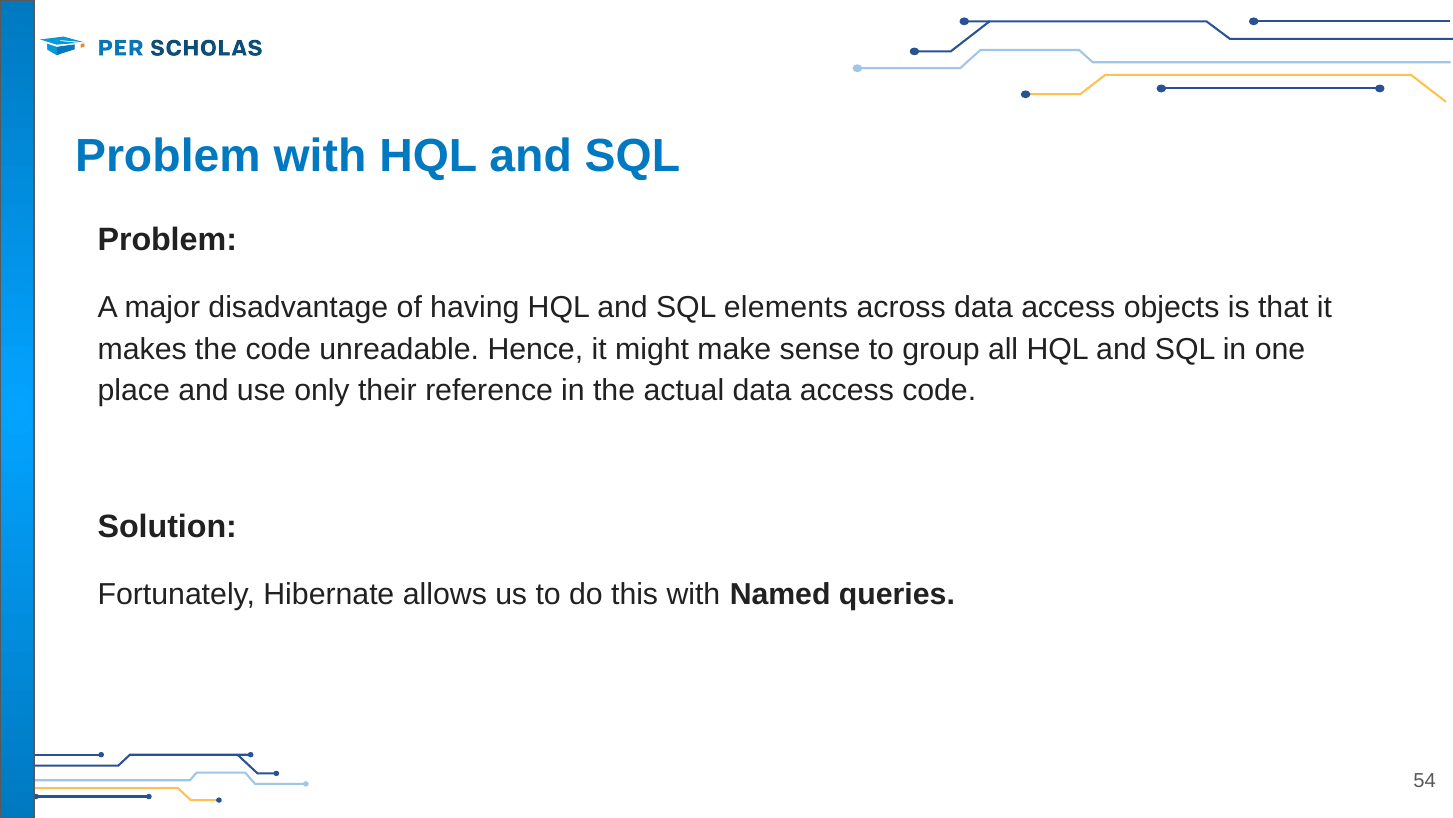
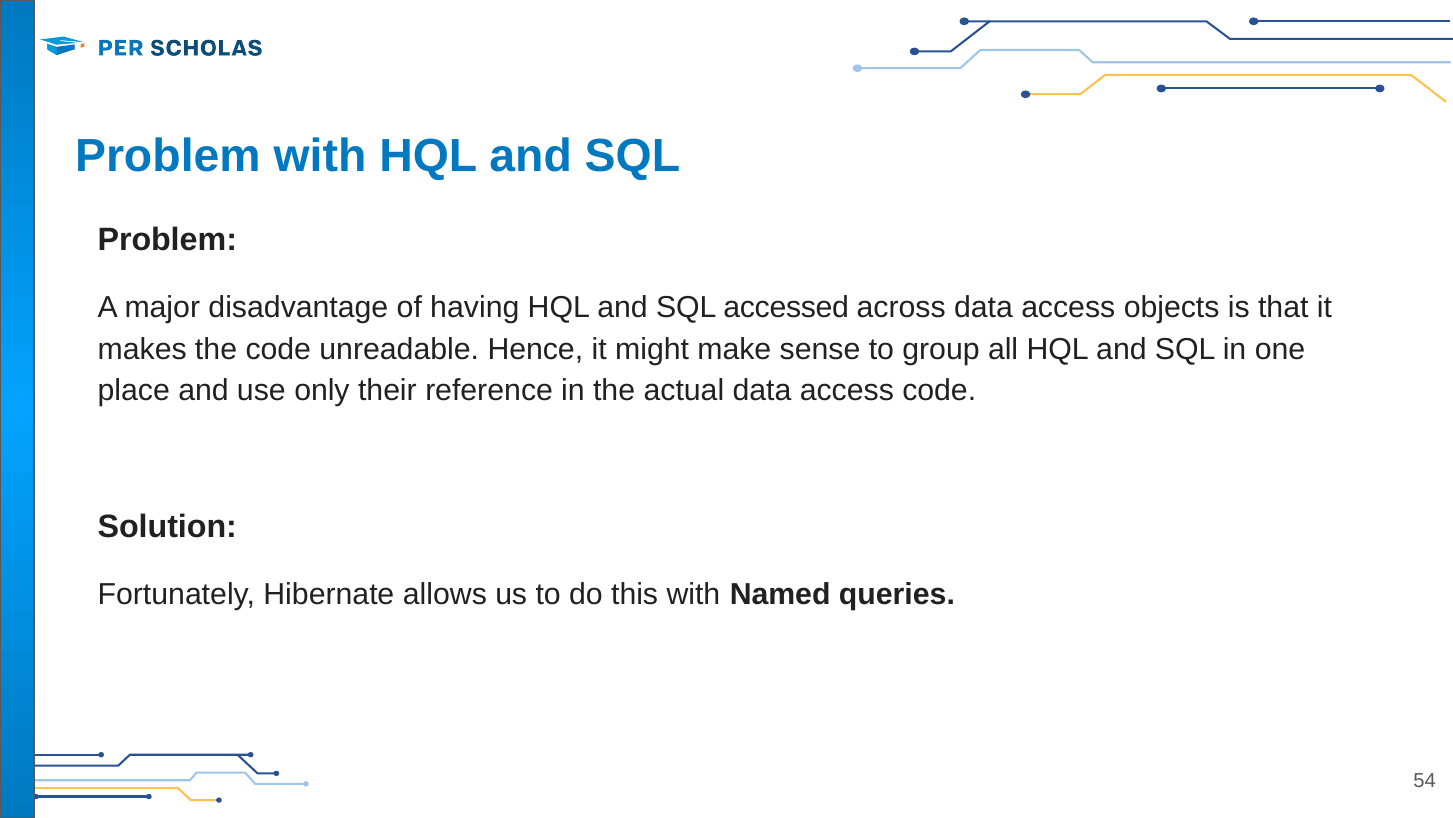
elements: elements -> accessed
